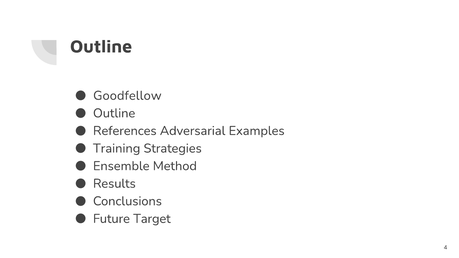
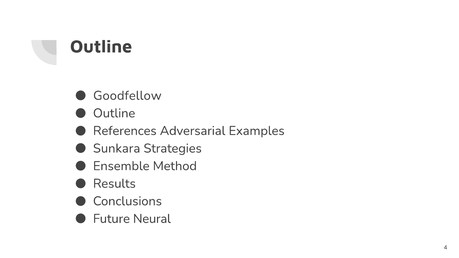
Training: Training -> Sunkara
Target: Target -> Neural
